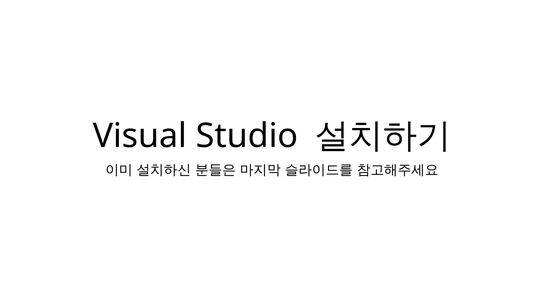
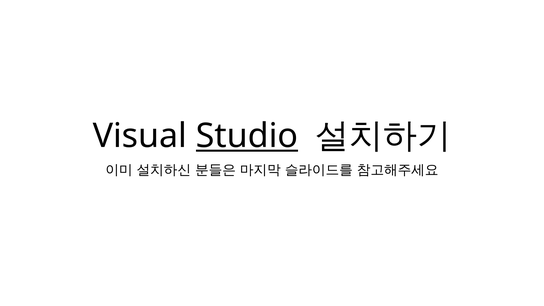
Studio underline: none -> present
